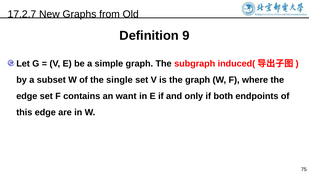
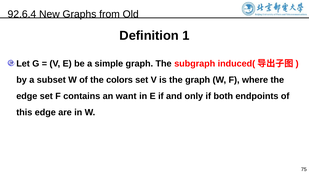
17.2.7: 17.2.7 -> 92.6.4
9: 9 -> 1
single: single -> colors
